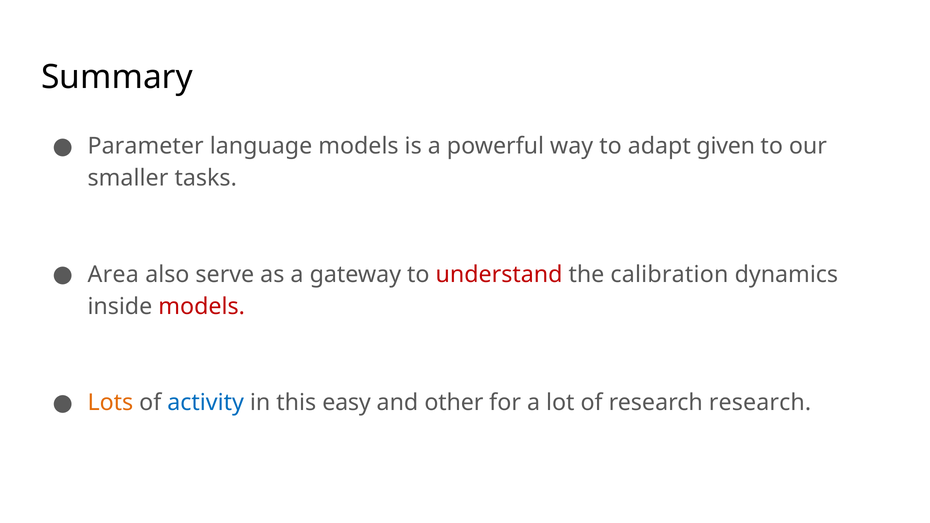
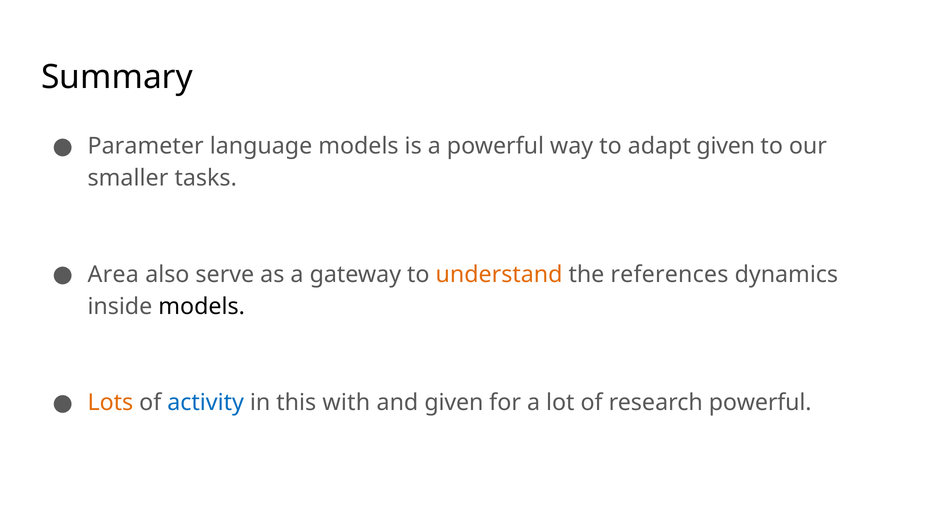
understand colour: red -> orange
calibration: calibration -> references
models at (202, 307) colour: red -> black
easy: easy -> with
and other: other -> given
research research: research -> powerful
